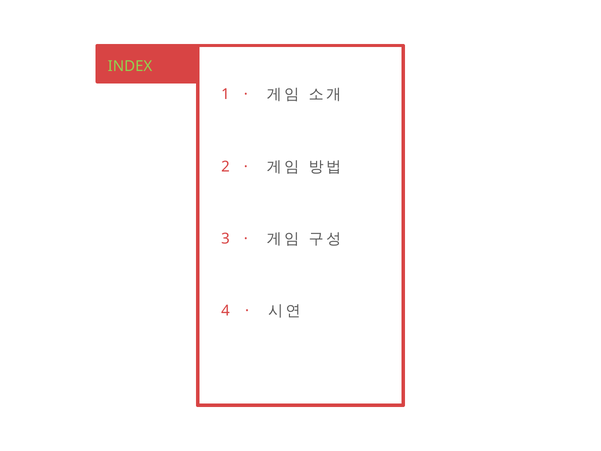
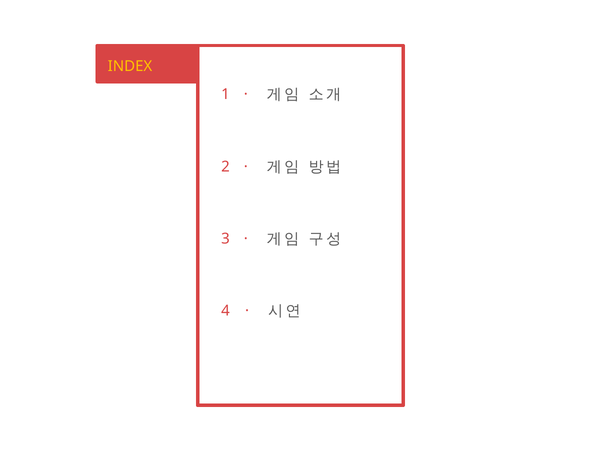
INDEX colour: light green -> yellow
